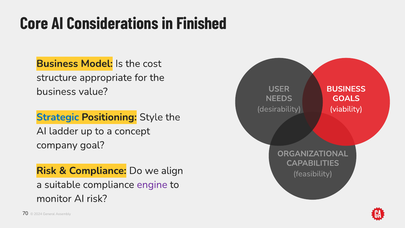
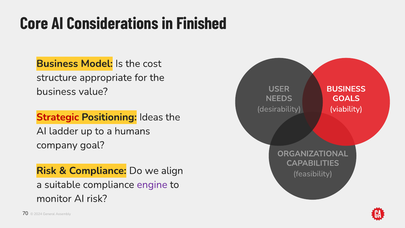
Strategic colour: blue -> red
Style: Style -> Ideas
concept: concept -> humans
